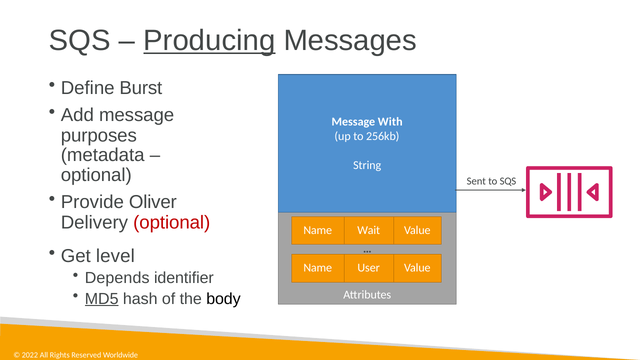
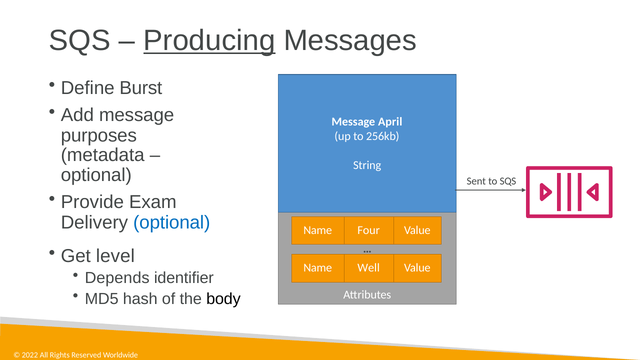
With: With -> April
Oliver: Oliver -> Exam
optional at (172, 222) colour: red -> blue
Wait: Wait -> Four
User: User -> Well
MD5 underline: present -> none
